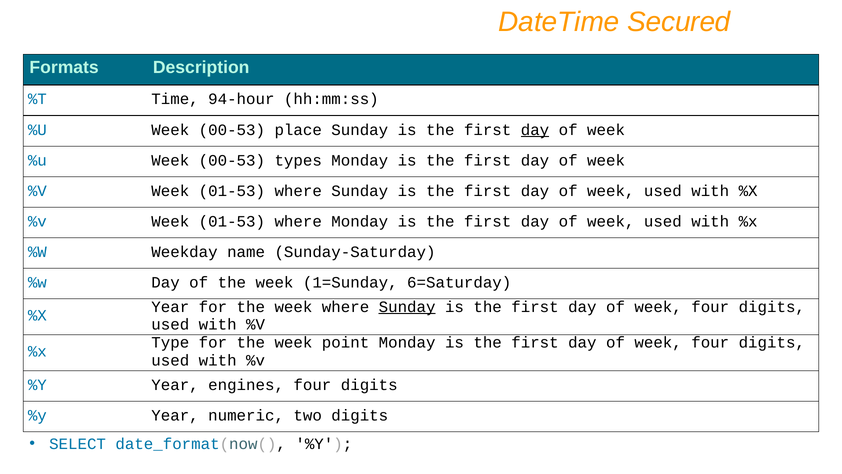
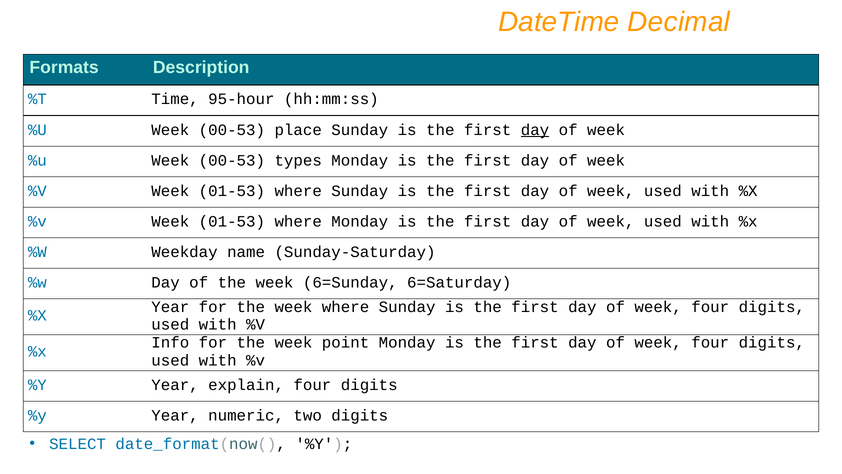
Secured: Secured -> Decimal
94-hour: 94-hour -> 95-hour
1=Sunday: 1=Sunday -> 6=Sunday
Sunday at (407, 307) underline: present -> none
Type: Type -> Info
engines: engines -> explain
